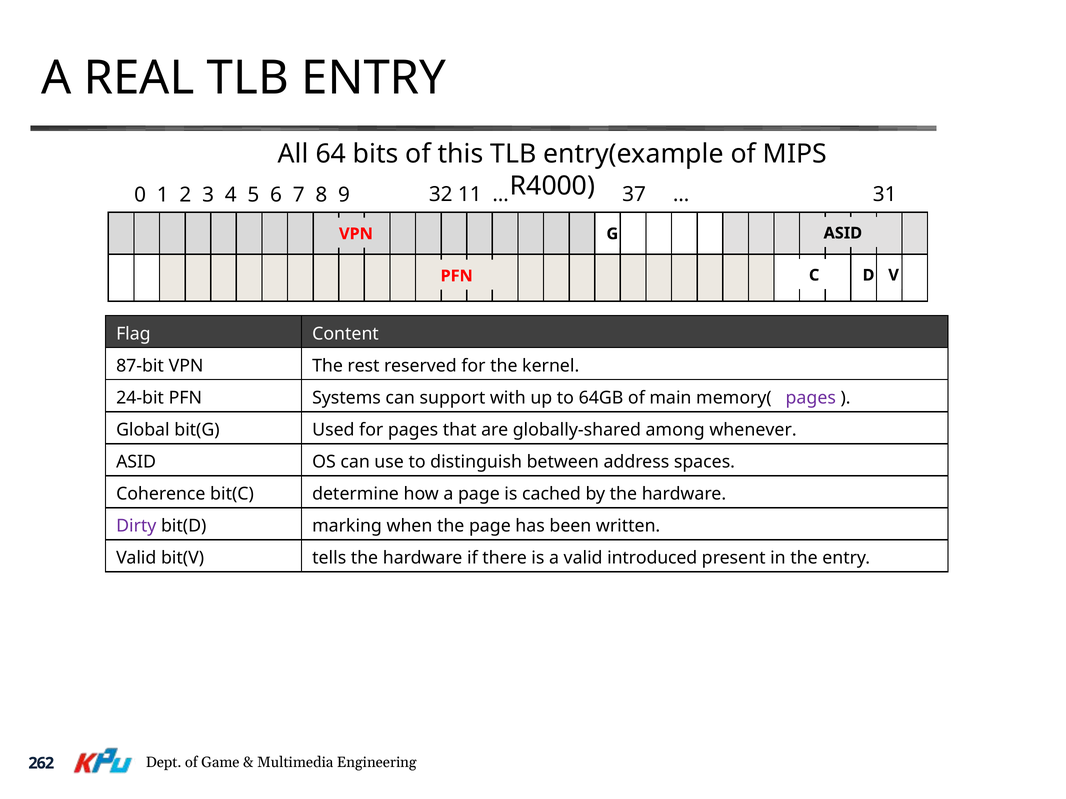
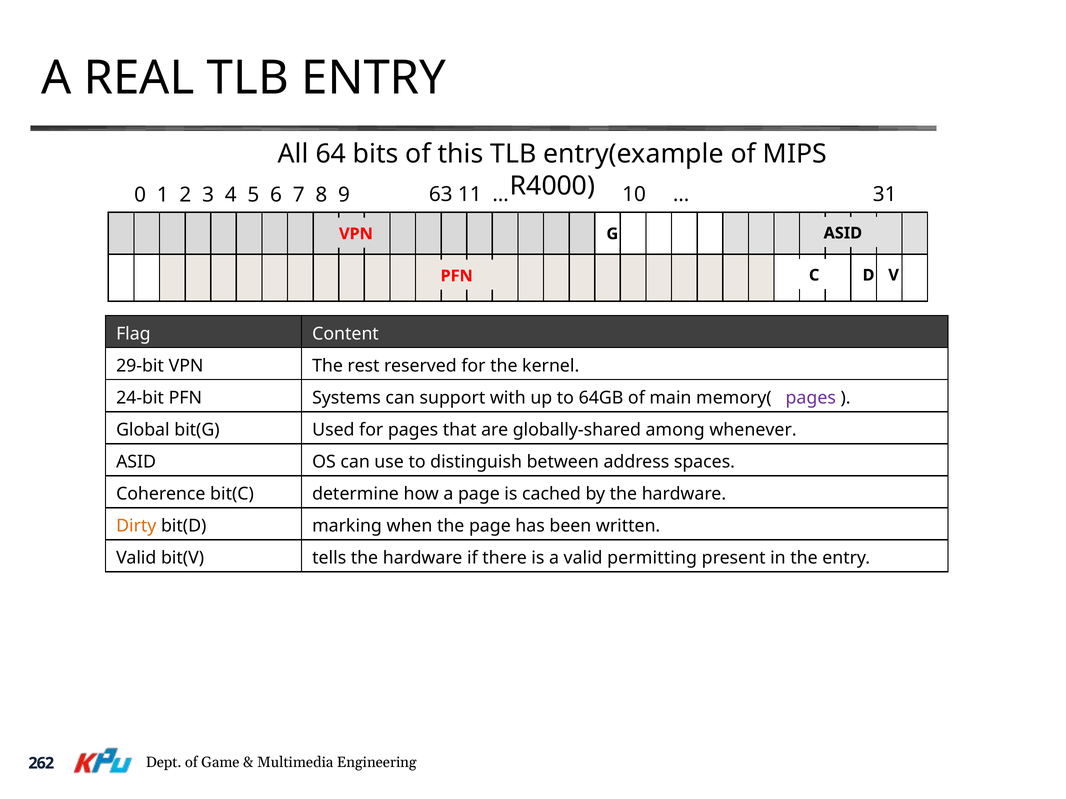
32: 32 -> 63
37: 37 -> 10
87-bit: 87-bit -> 29-bit
Dirty colour: purple -> orange
introduced: introduced -> permitting
